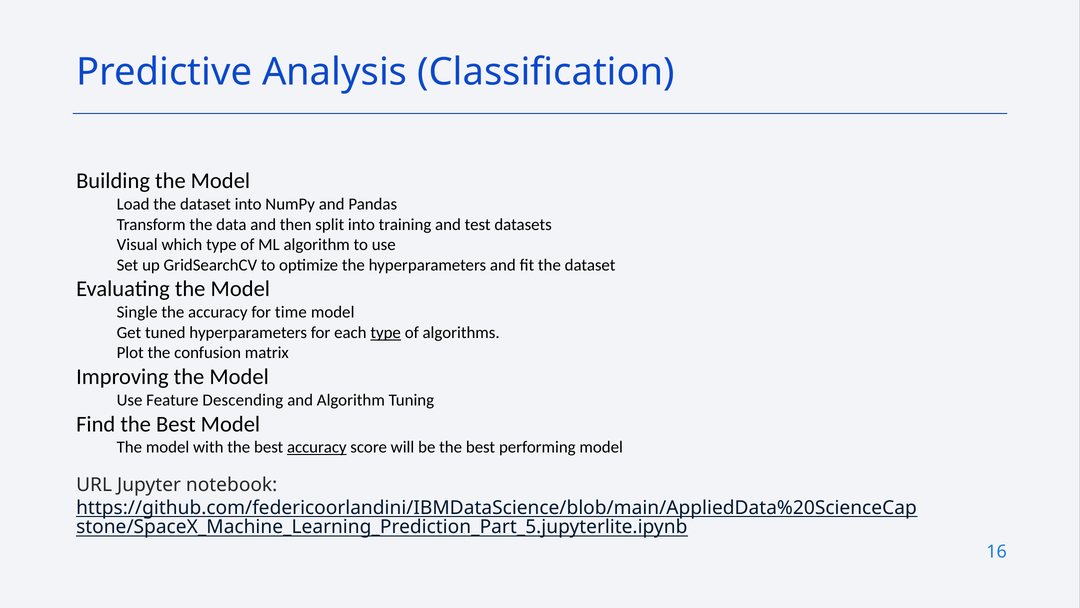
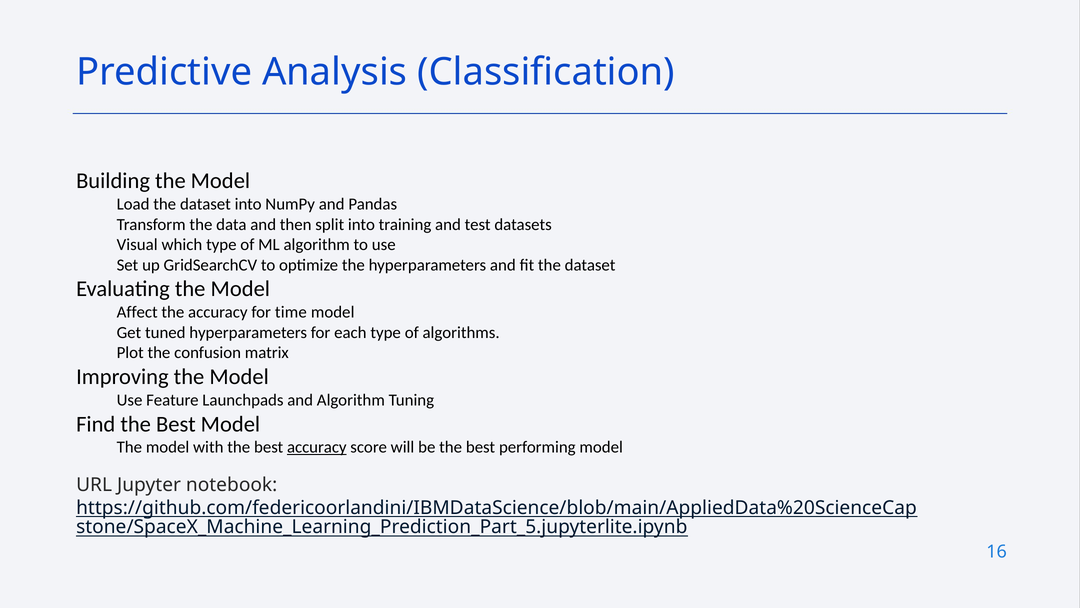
Single: Single -> Affect
type at (386, 332) underline: present -> none
Descending: Descending -> Launchpads
